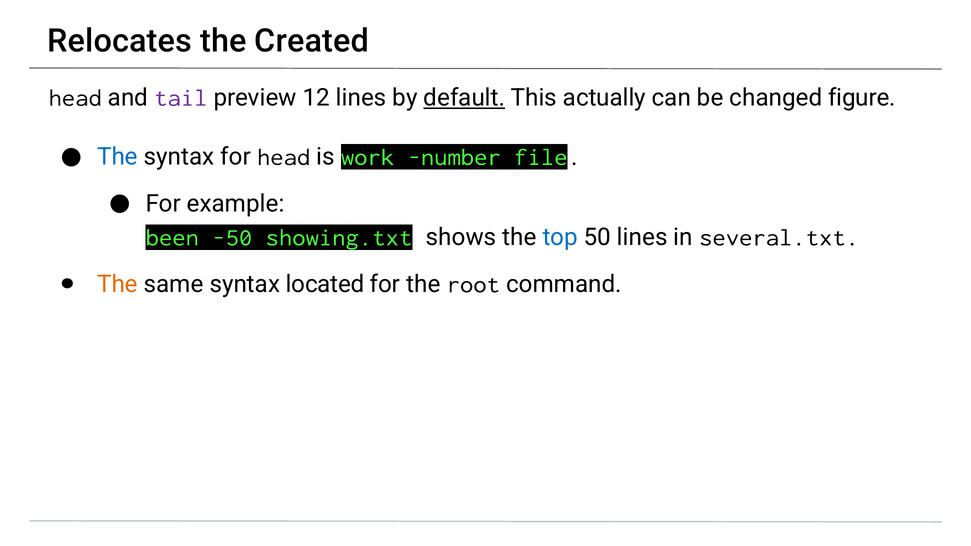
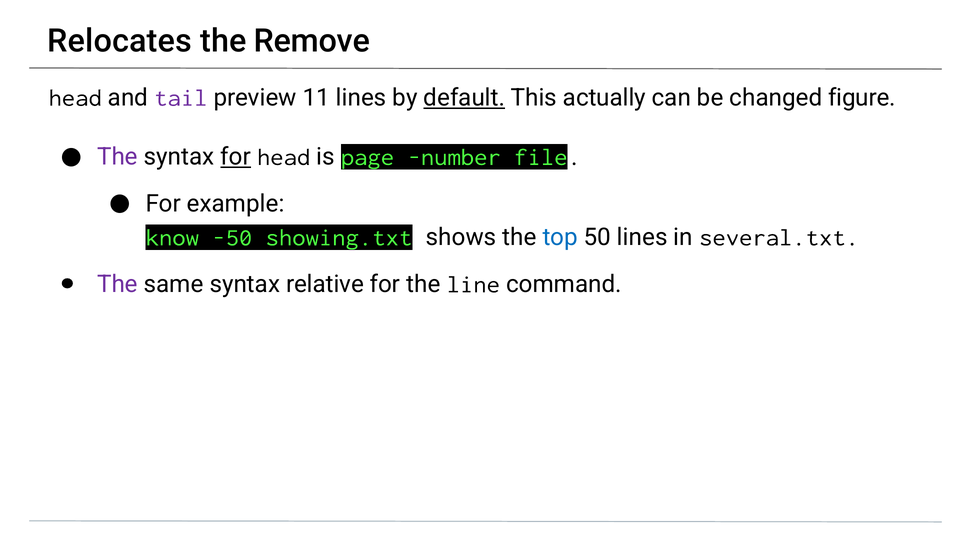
Created: Created -> Remove
12: 12 -> 11
The at (117, 157) colour: blue -> purple
for at (236, 157) underline: none -> present
work: work -> page
been: been -> know
The at (117, 284) colour: orange -> purple
located: located -> relative
root: root -> line
